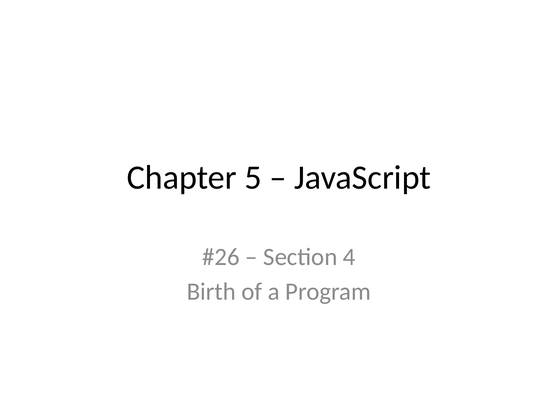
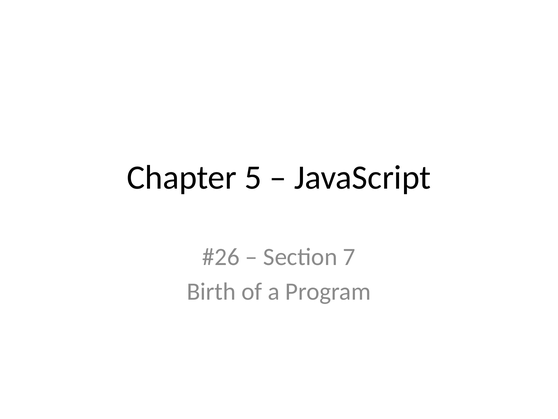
4: 4 -> 7
